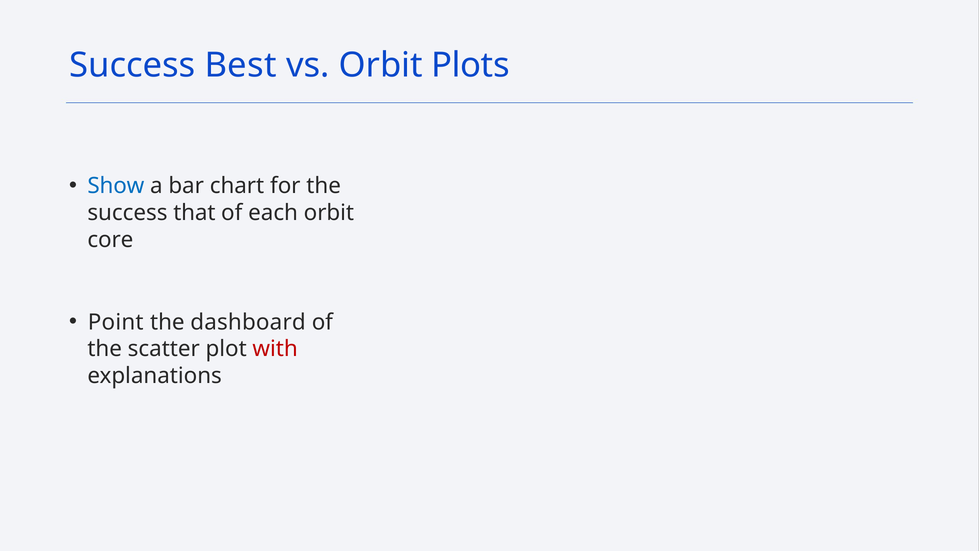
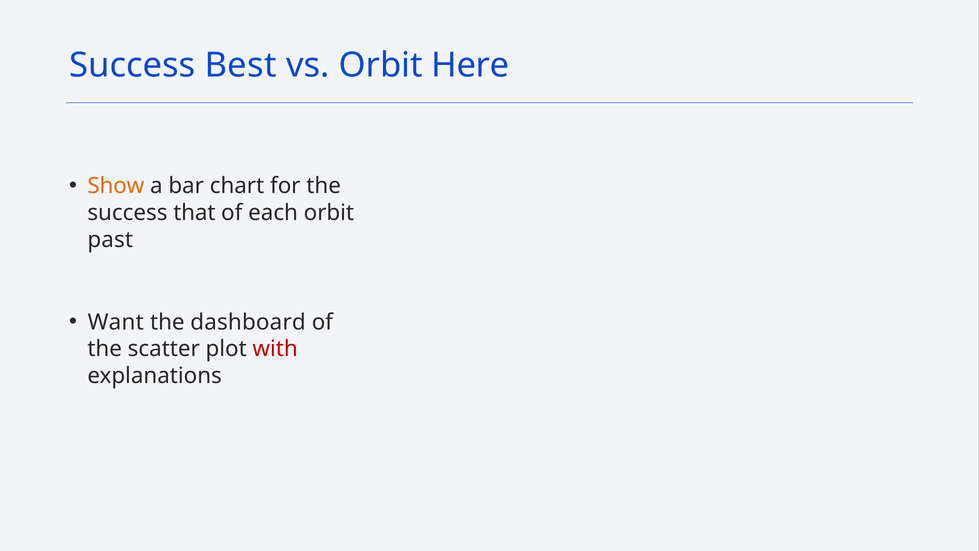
Plots: Plots -> Here
Show colour: blue -> orange
core: core -> past
Point: Point -> Want
